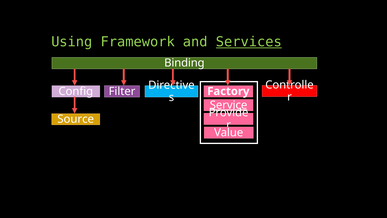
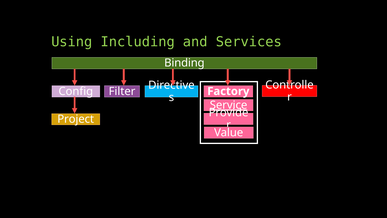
Framework: Framework -> Including
Services underline: present -> none
Source: Source -> Project
